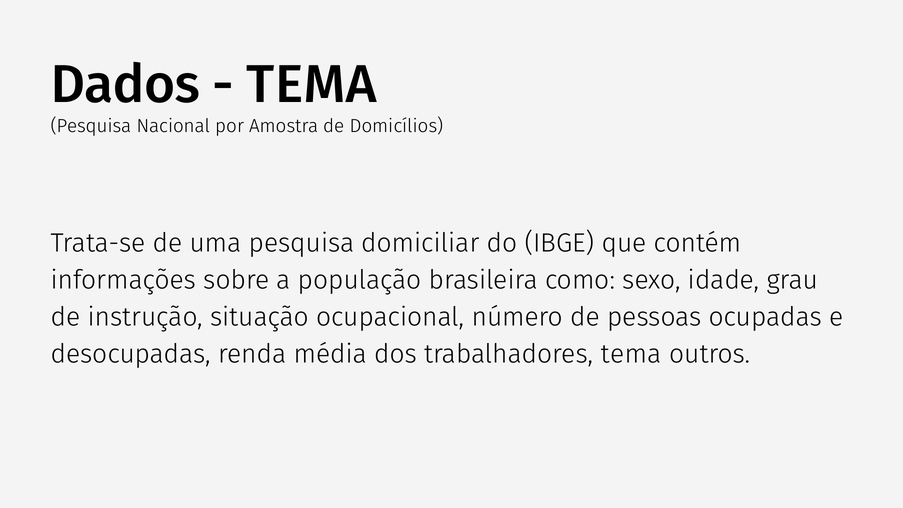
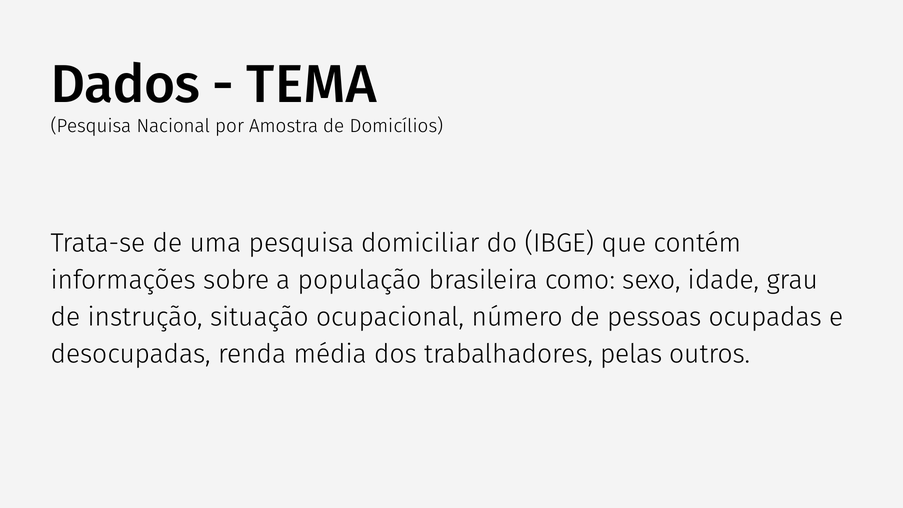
trabalhadores tema: tema -> pelas
